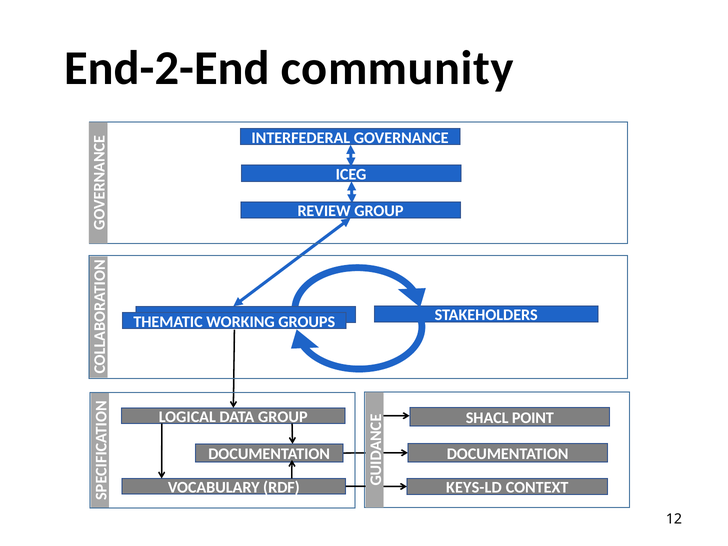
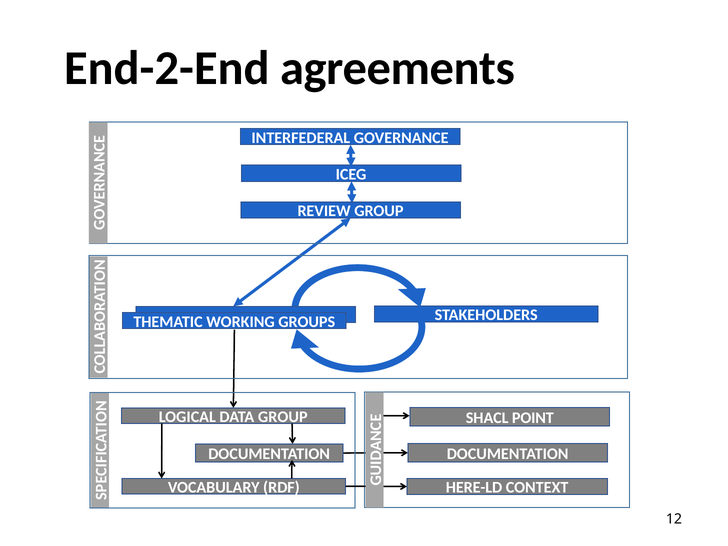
community: community -> agreements
KEYS-LD: KEYS-LD -> HERE-LD
